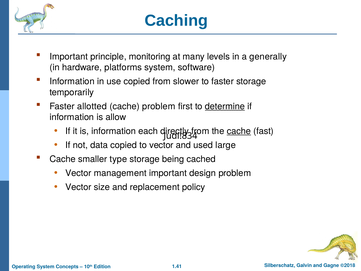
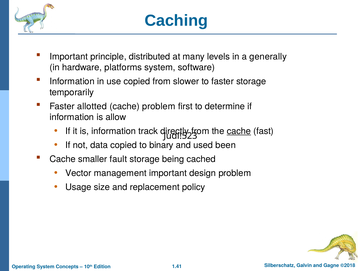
monitoring: monitoring -> distributed
determine underline: present -> none
each: each -> track
Judi!834: Judi!834 -> Judi!523
to vector: vector -> binary
large: large -> been
type: type -> fault
Vector at (78, 187): Vector -> Usage
